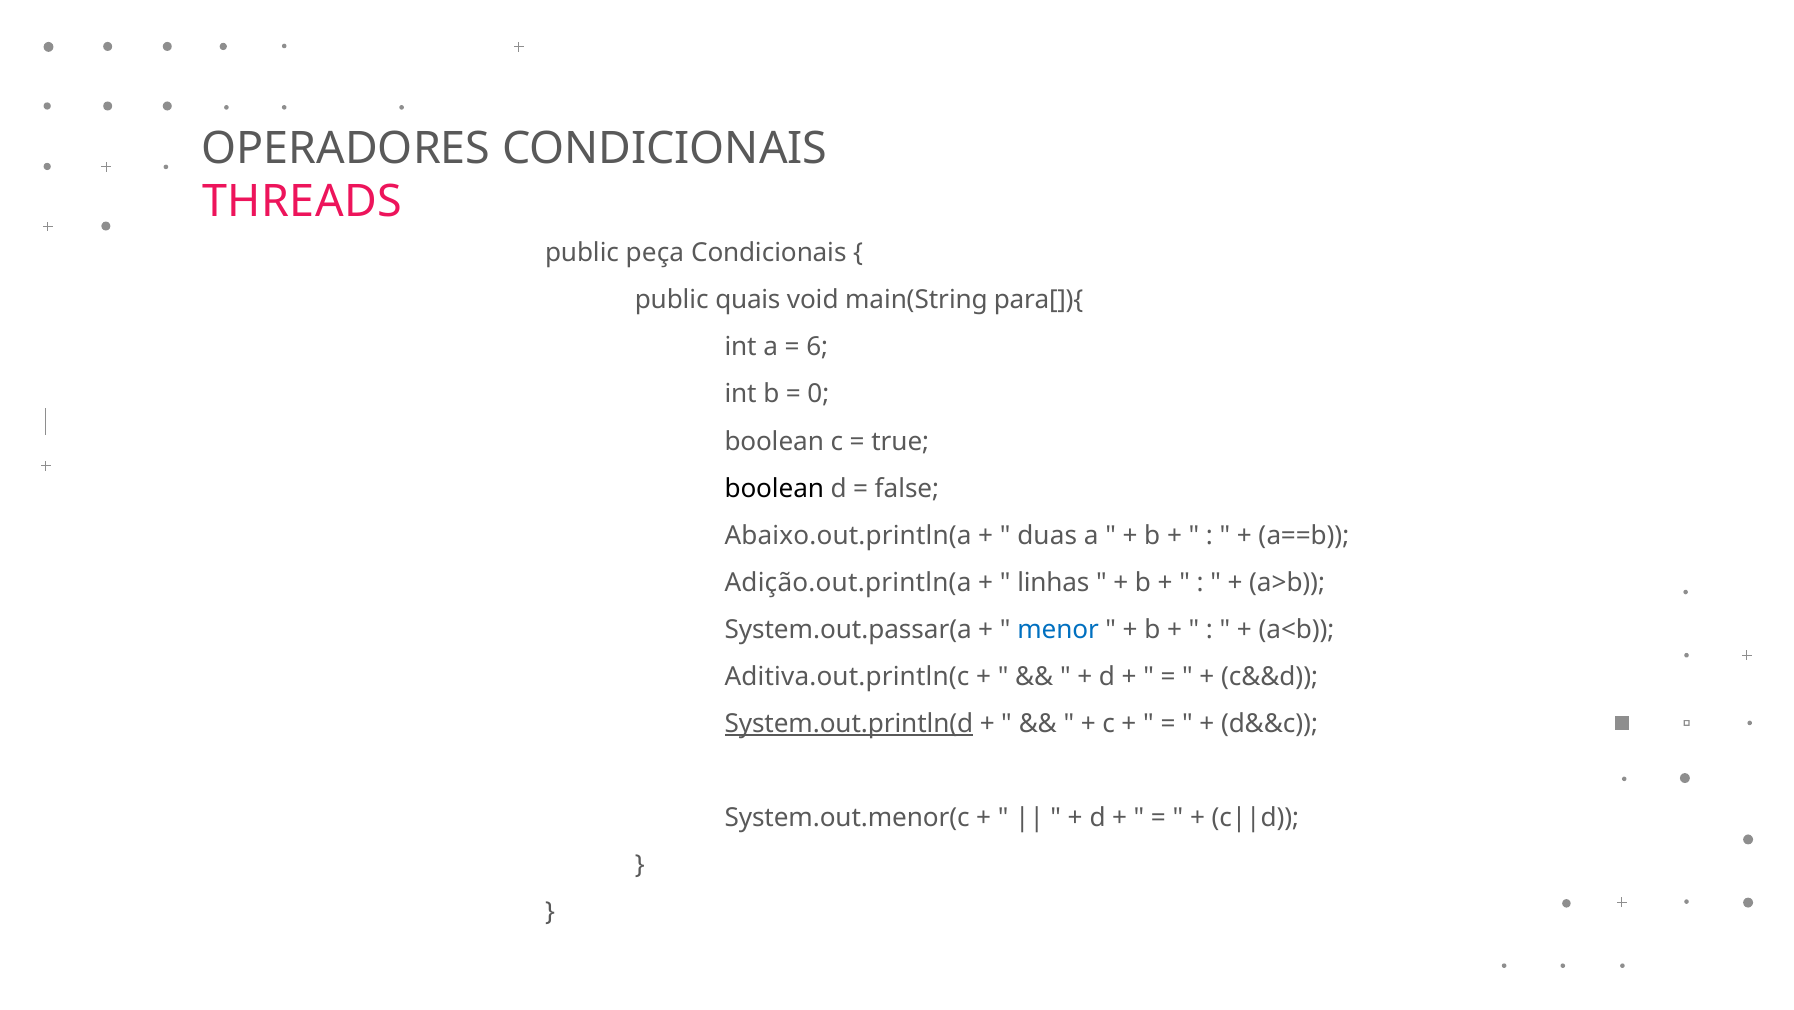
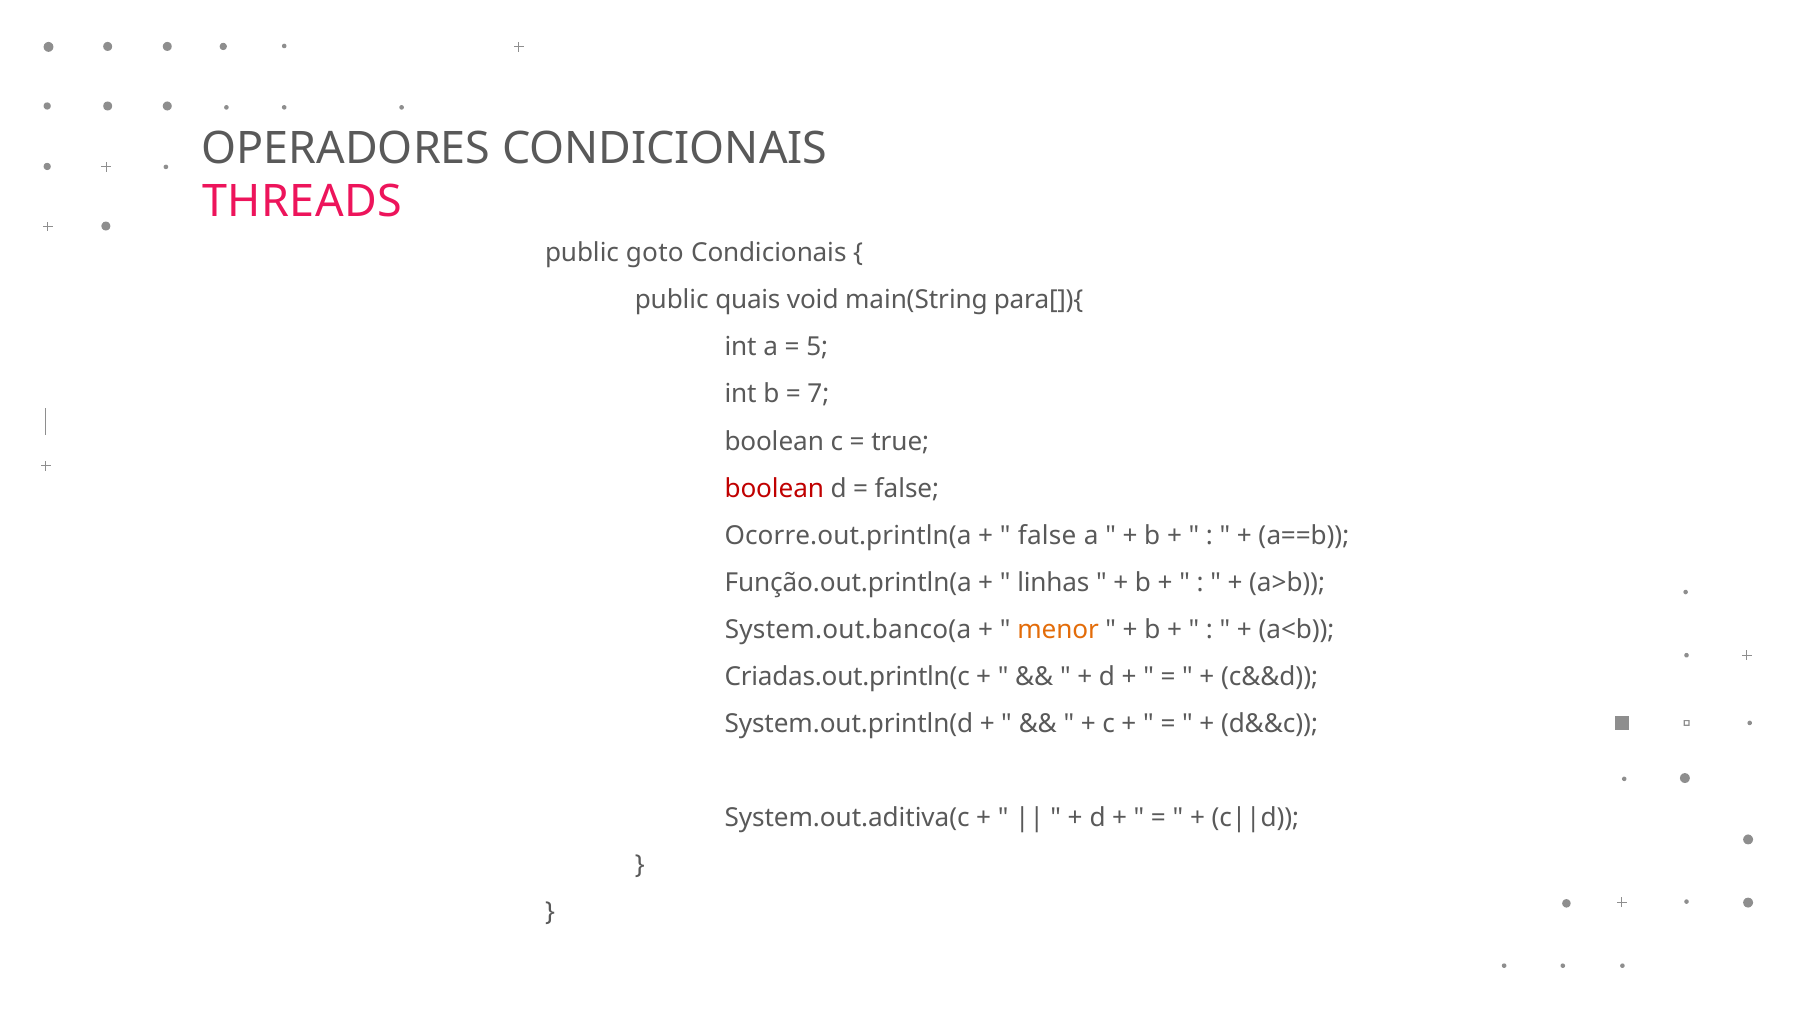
peça: peça -> goto
6: 6 -> 5
0: 0 -> 7
boolean at (774, 488) colour: black -> red
Abaixo.out.println(a: Abaixo.out.println(a -> Ocorre.out.println(a
duas at (1047, 536): duas -> false
Adição.out.println(a: Adição.out.println(a -> Função.out.println(a
System.out.passar(a: System.out.passar(a -> System.out.banco(a
menor colour: blue -> orange
Aditiva.out.println(c: Aditiva.out.println(c -> Criadas.out.println(c
System.out.println(d underline: present -> none
System.out.menor(c: System.out.menor(c -> System.out.aditiva(c
